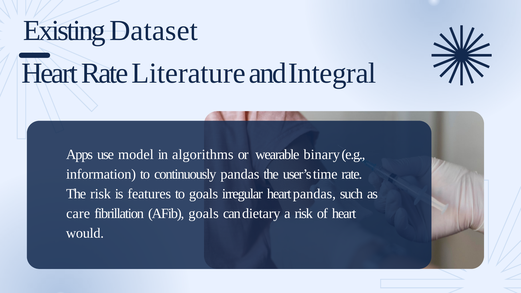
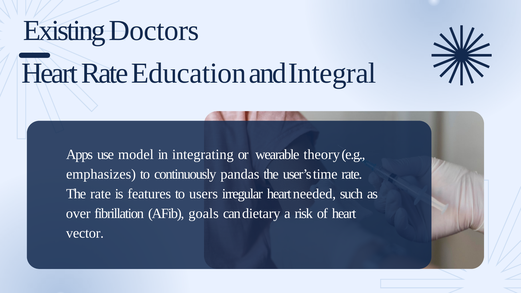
Dataset: Dataset -> Doctors
Literature: Literature -> Education
algorithms: algorithms -> integrating
binary: binary -> theory
information: information -> emphasizes
The risk: risk -> rate
to goals: goals -> users
heart pandas: pandas -> needed
care: care -> over
would: would -> vector
